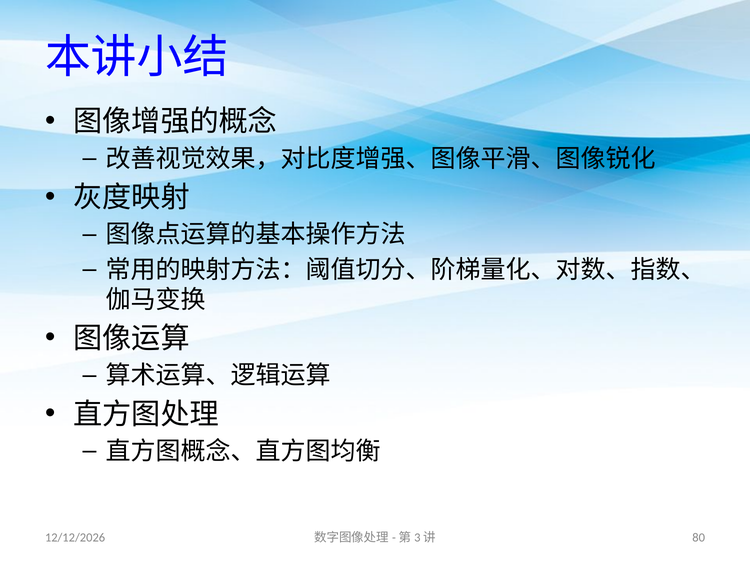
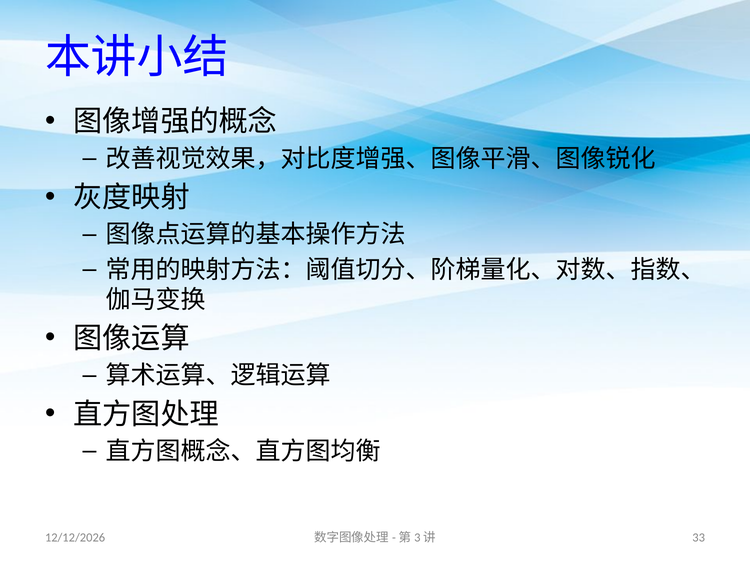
80: 80 -> 33
